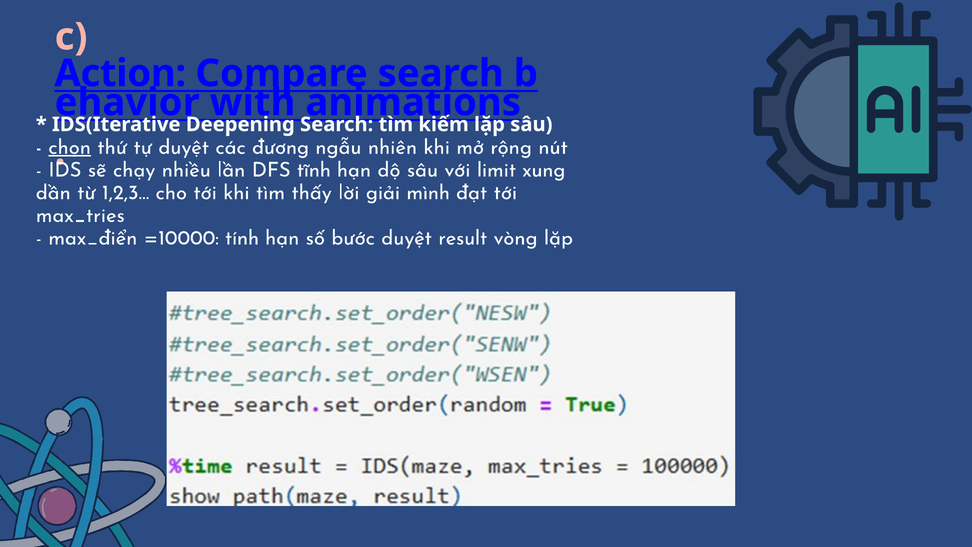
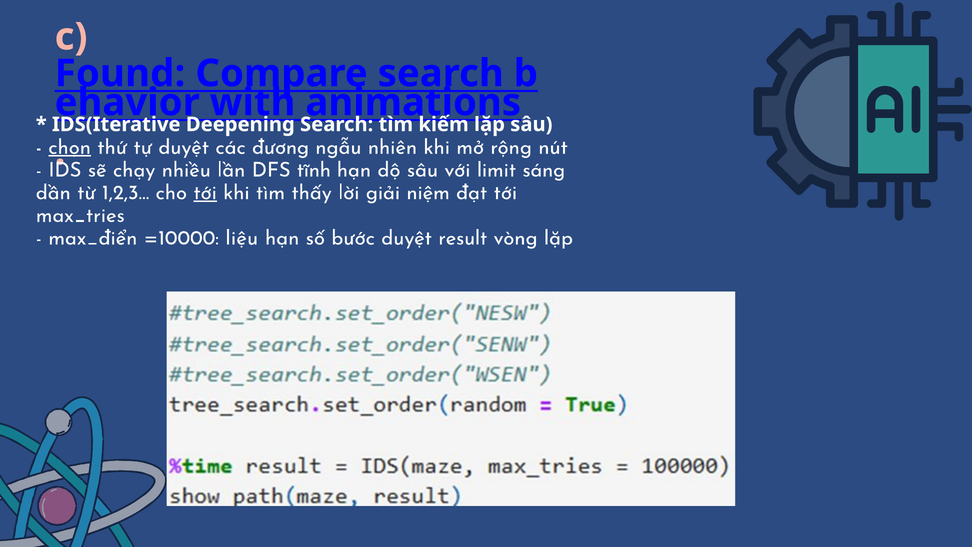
Action: Action -> Found
xung: xung -> sáng
tới at (205, 192) underline: none -> present
mình: mình -> niệm
tính: tính -> liệu
